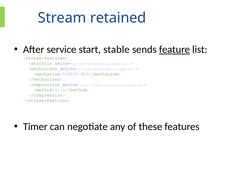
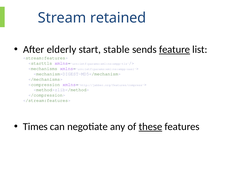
service: service -> elderly
Timer: Timer -> Times
these underline: none -> present
